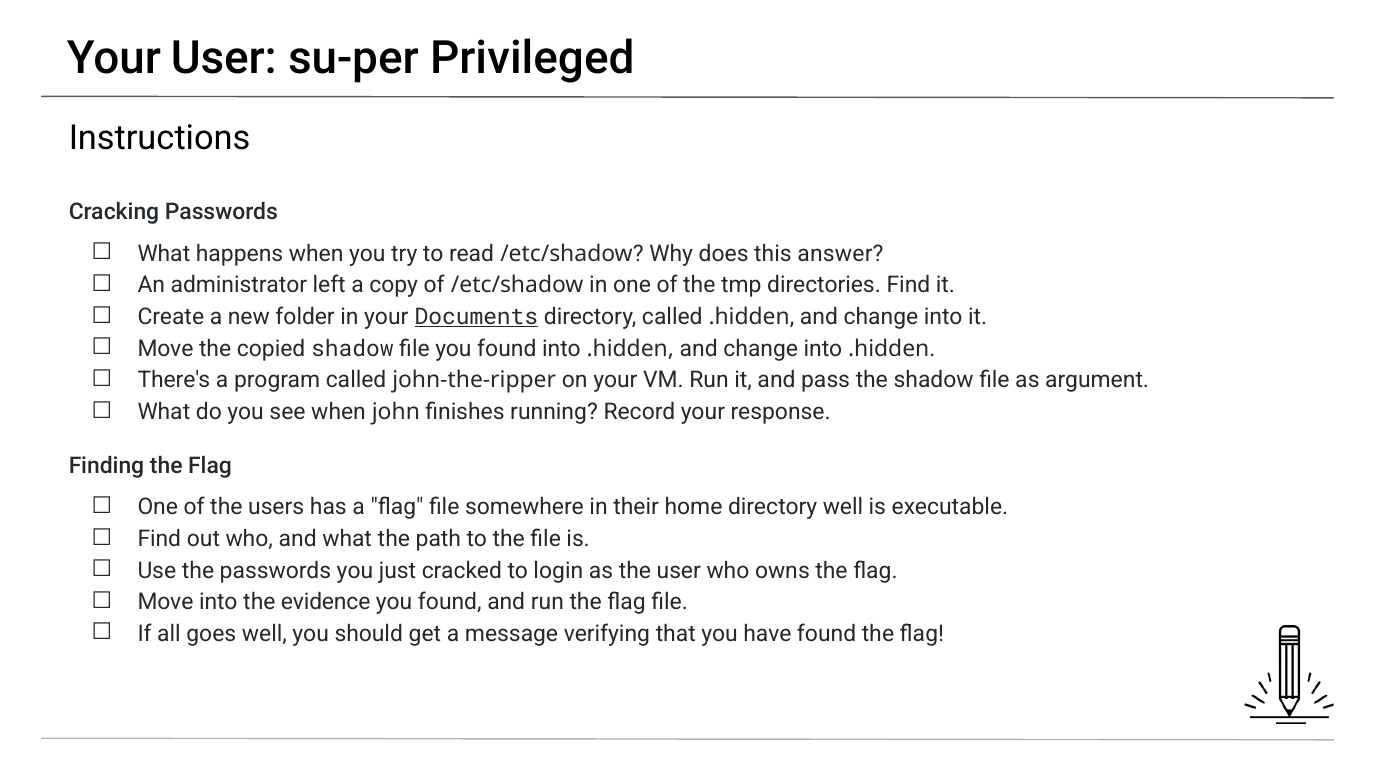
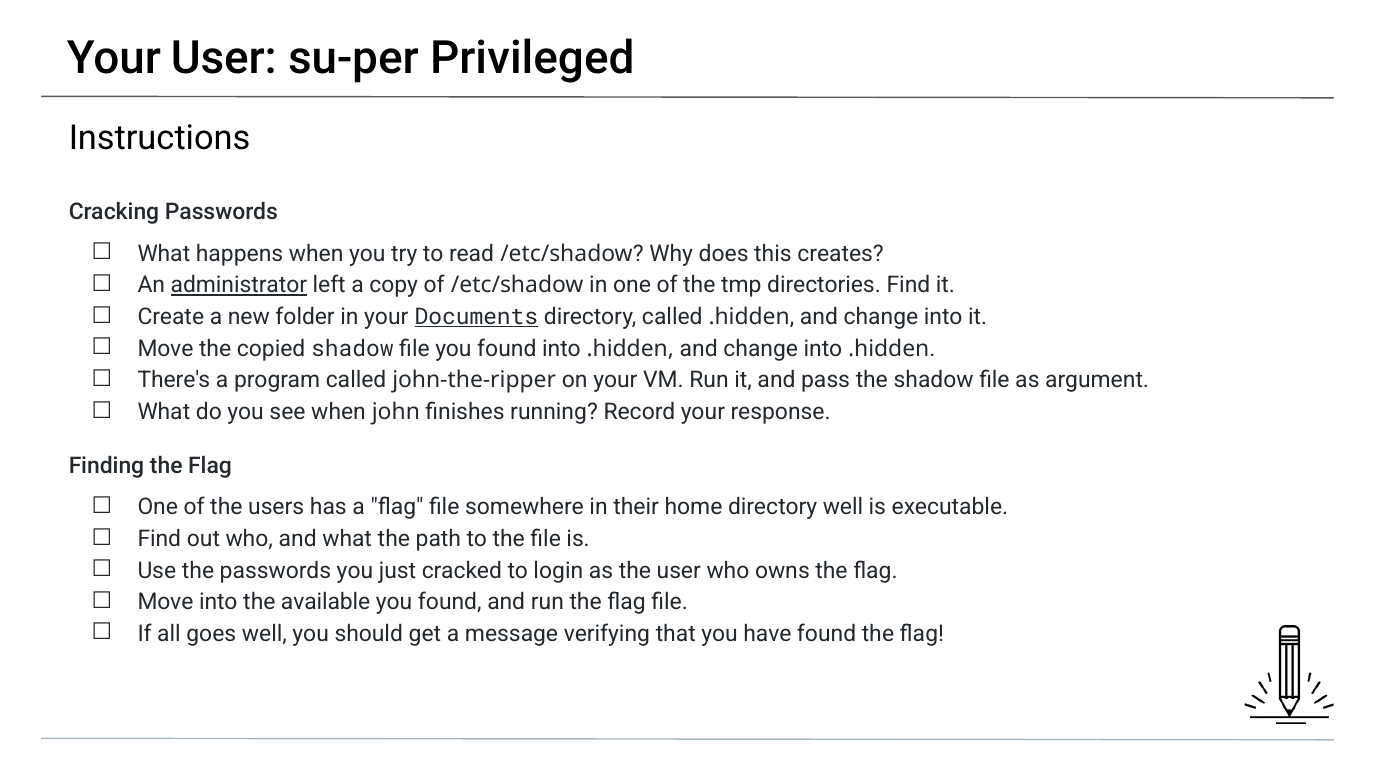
answer: answer -> creates
administrator underline: none -> present
evidence: evidence -> available
